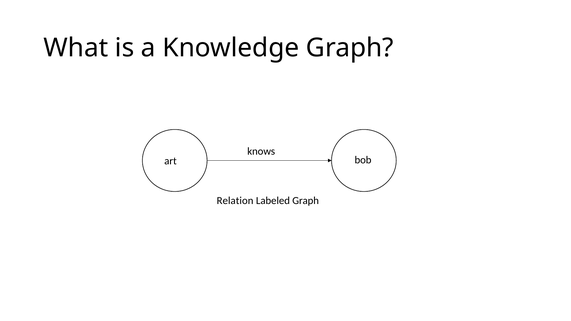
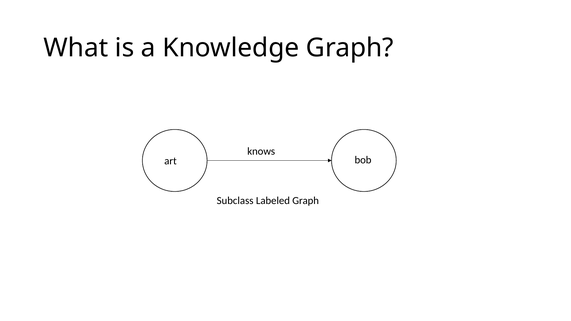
Relation: Relation -> Subclass
